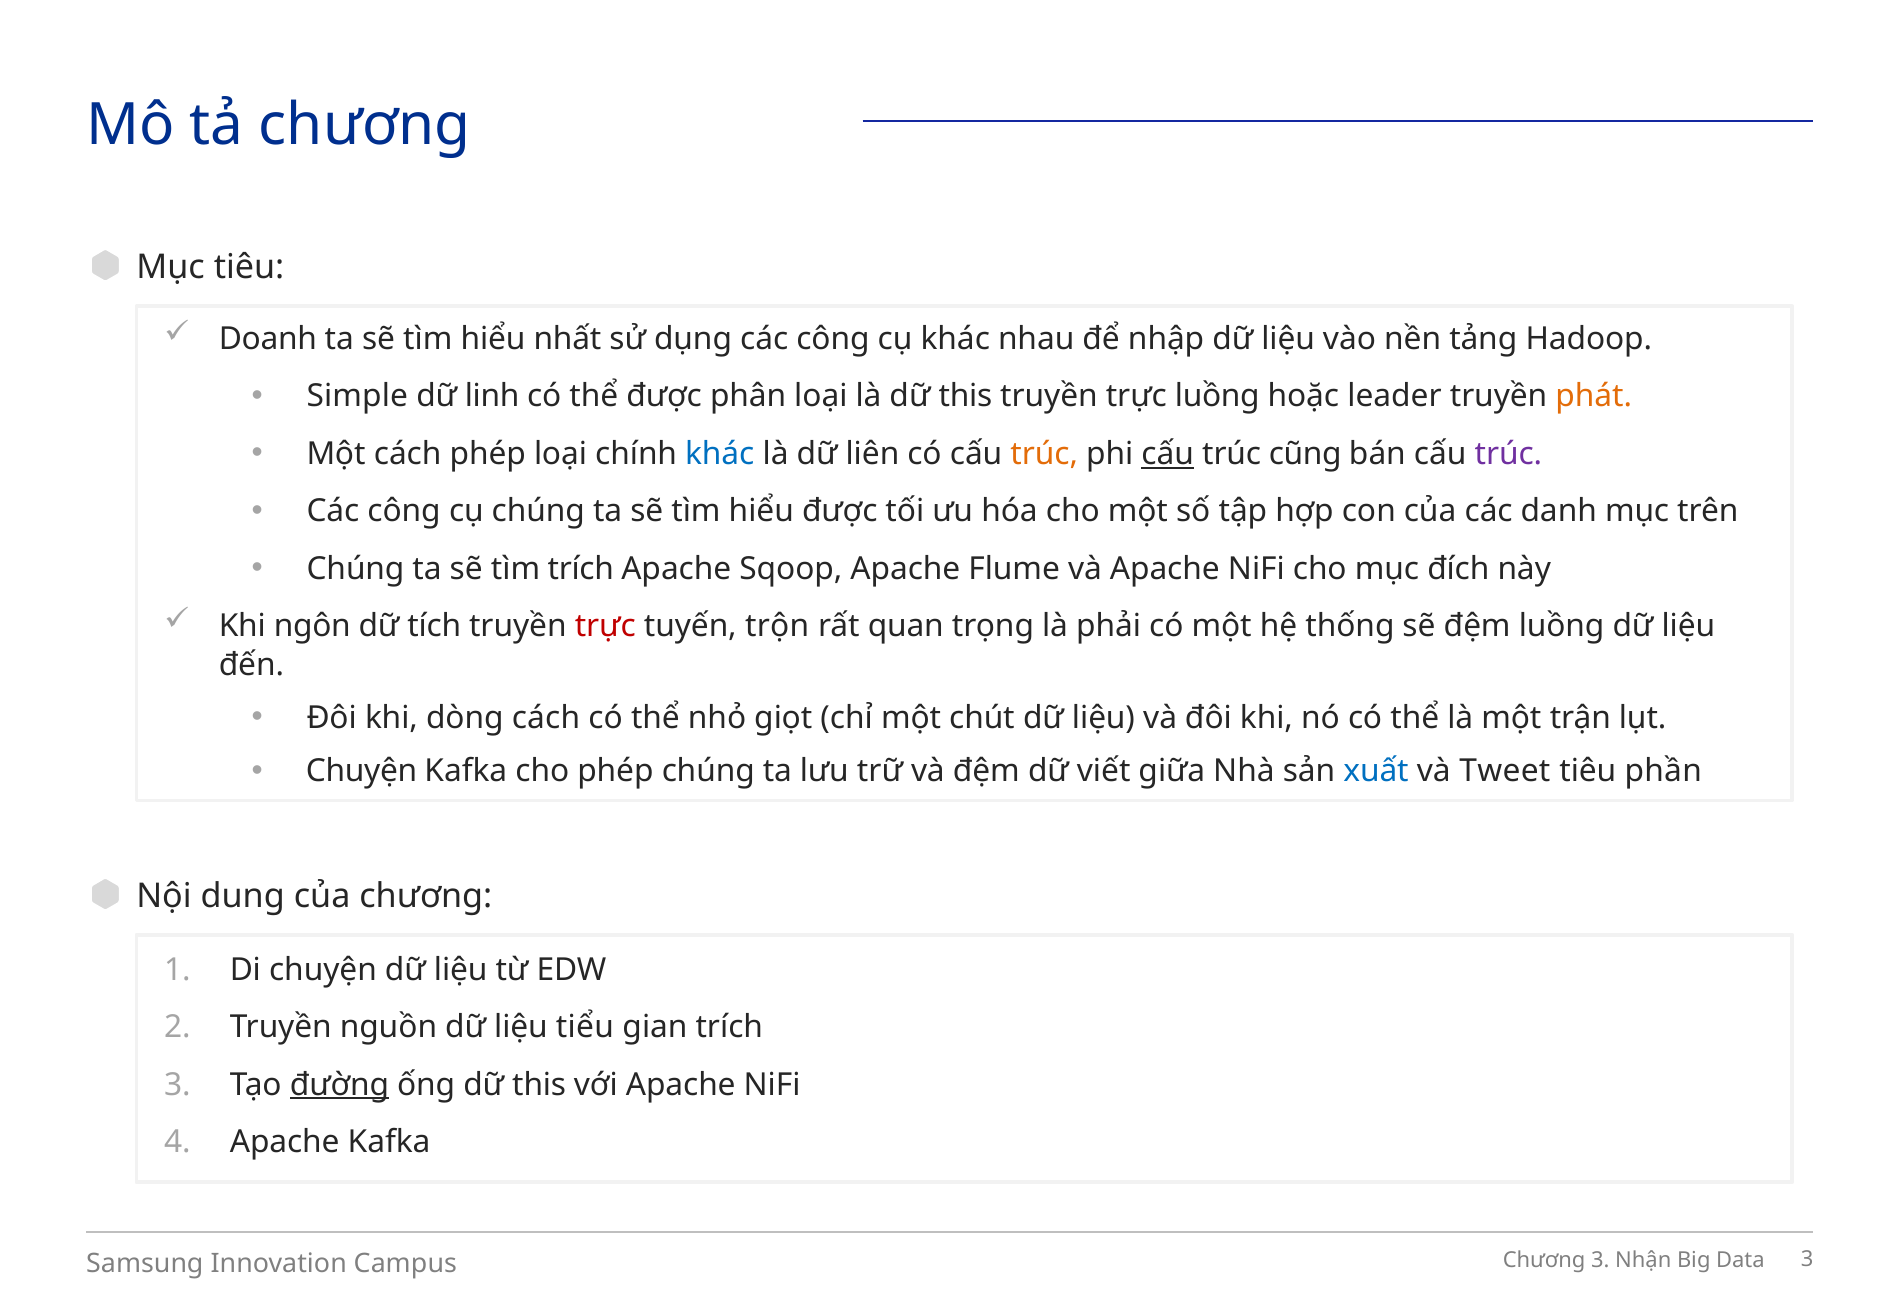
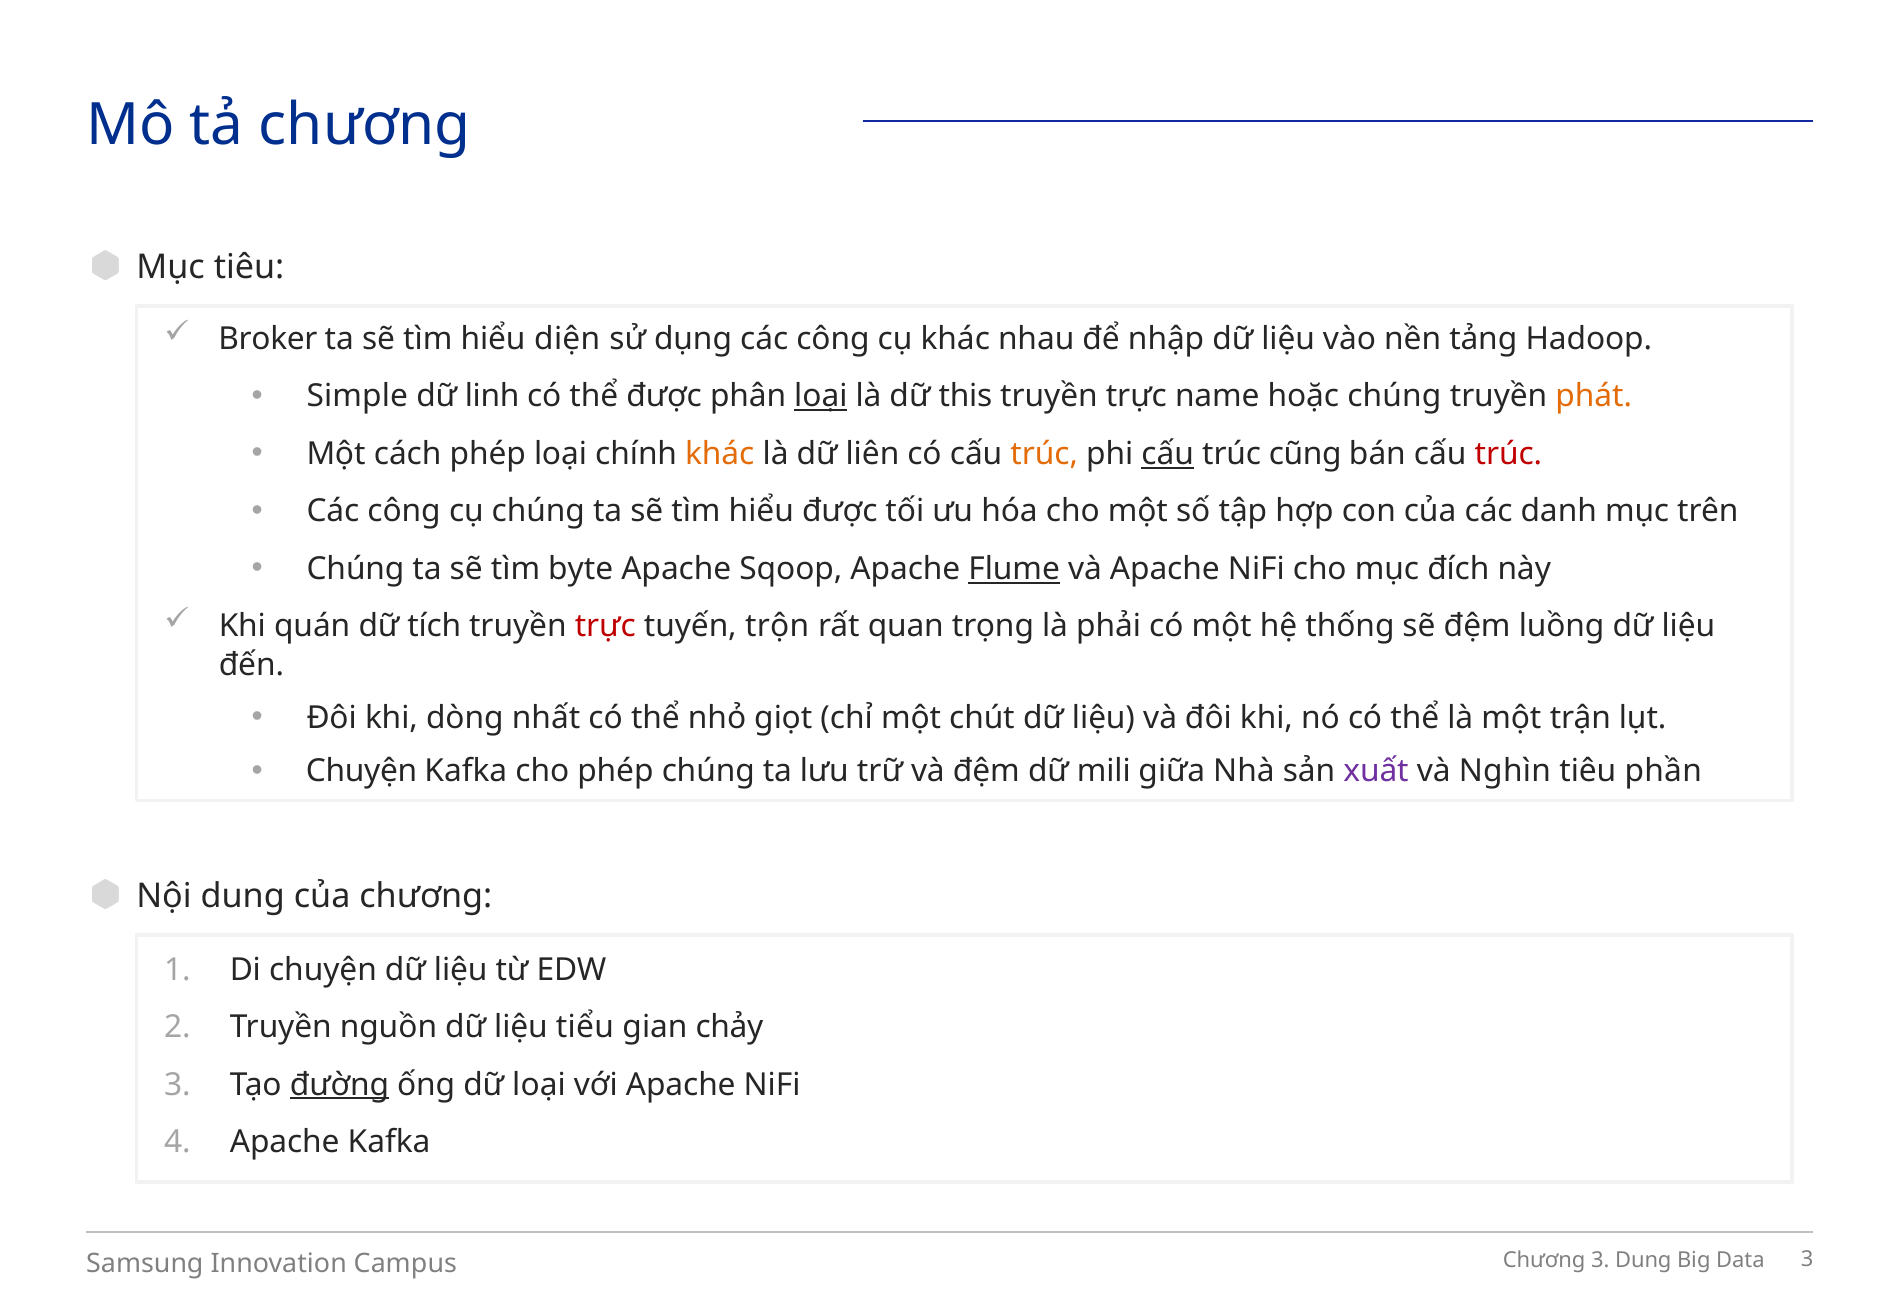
Doanh: Doanh -> Broker
nhất: nhất -> diện
loại at (821, 397) underline: none -> present
trực luồng: luồng -> name
hoặc leader: leader -> chúng
khác at (720, 454) colour: blue -> orange
trúc at (1508, 454) colour: purple -> red
tìm trích: trích -> byte
Flume underline: none -> present
ngôn: ngôn -> quán
dòng cách: cách -> nhất
viết: viết -> mili
xuất colour: blue -> purple
Tweet: Tweet -> Nghìn
gian trích: trích -> chảy
ống dữ this: this -> loại
Nhận at (1643, 1261): Nhận -> Dung
